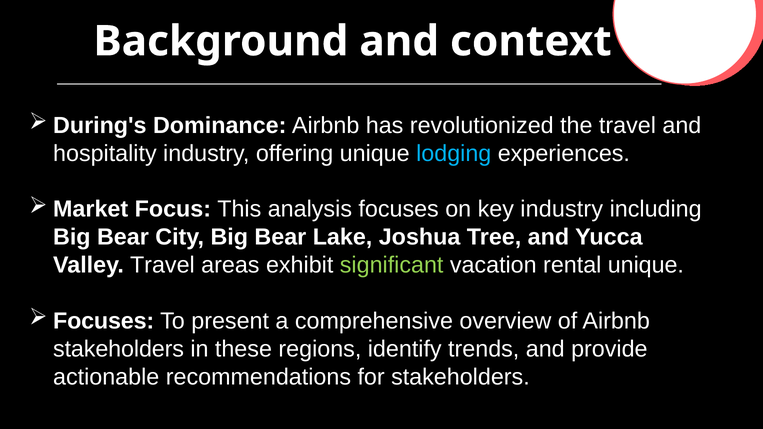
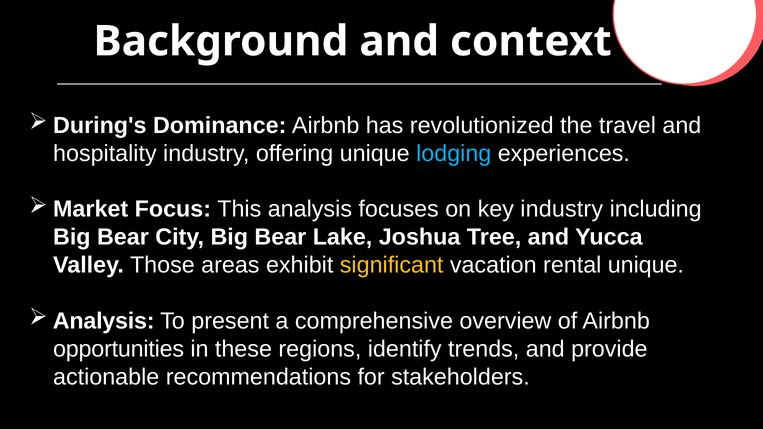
Valley Travel: Travel -> Those
significant colour: light green -> yellow
Focuses at (104, 321): Focuses -> Analysis
stakeholders at (119, 349): stakeholders -> opportunities
